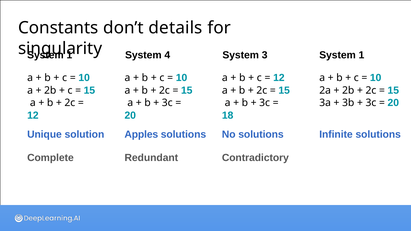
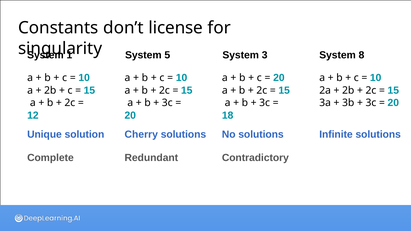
details: details -> license
4: 4 -> 5
3 System 1: 1 -> 8
12 at (279, 78): 12 -> 20
Apples: Apples -> Cherry
